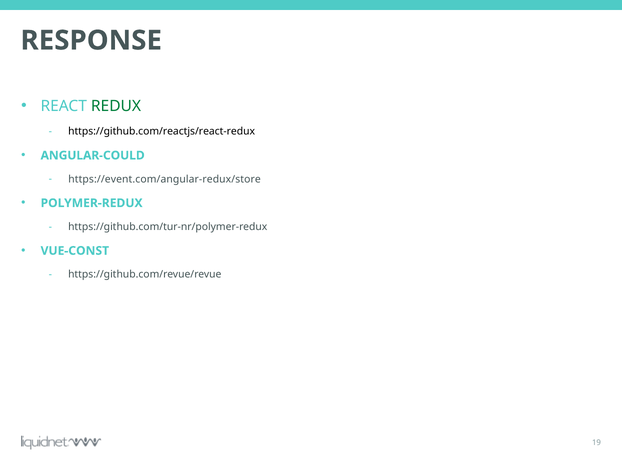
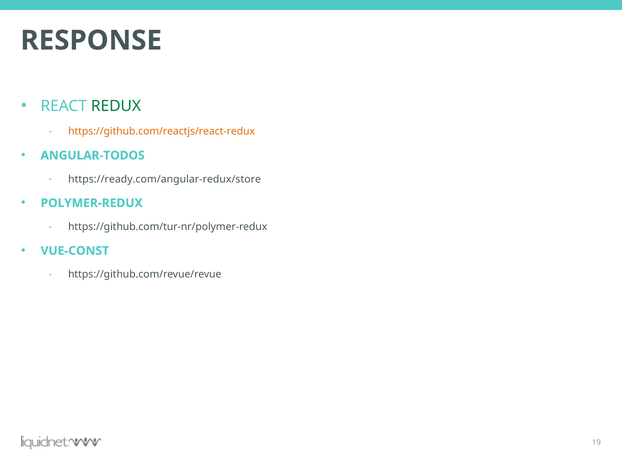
https://github.com/reactjs/react-redux colour: black -> orange
ANGULAR-COULD: ANGULAR-COULD -> ANGULAR-TODOS
https://event.com/angular-redux/store: https://event.com/angular-redux/store -> https://ready.com/angular-redux/store
